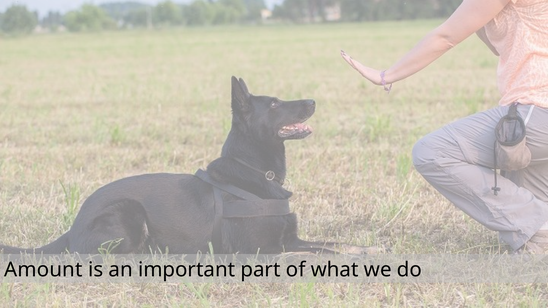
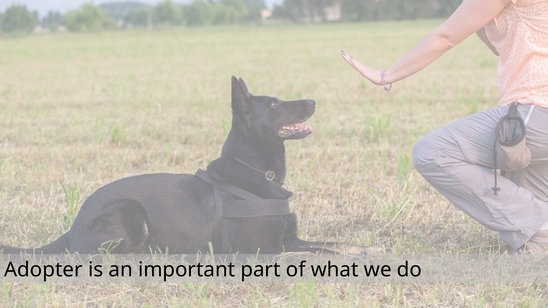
Amount: Amount -> Adopter
